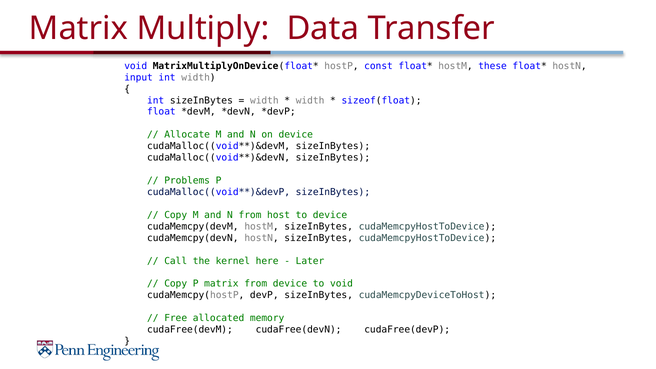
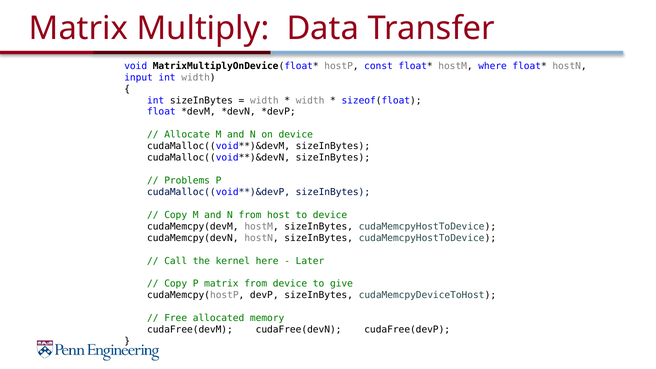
these: these -> where
to void: void -> give
